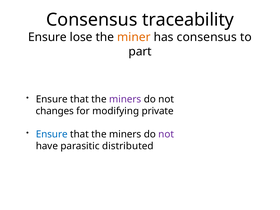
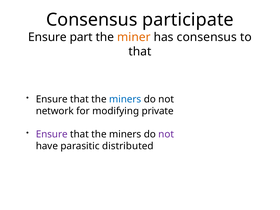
traceability: traceability -> participate
lose: lose -> part
part at (140, 52): part -> that
miners at (125, 99) colour: purple -> blue
changes: changes -> network
Ensure at (52, 134) colour: blue -> purple
